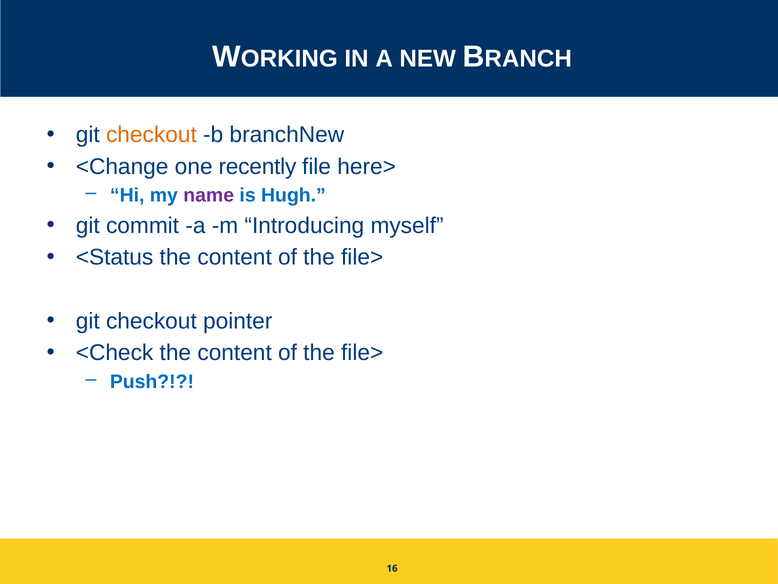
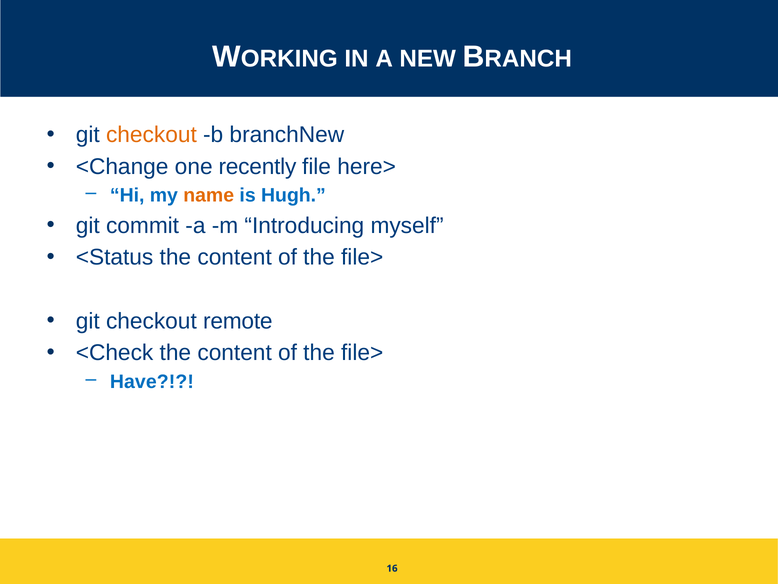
name colour: purple -> orange
pointer: pointer -> remote
Push: Push -> Have
